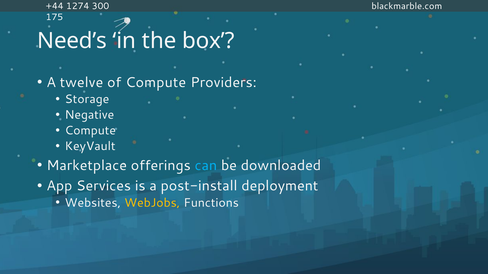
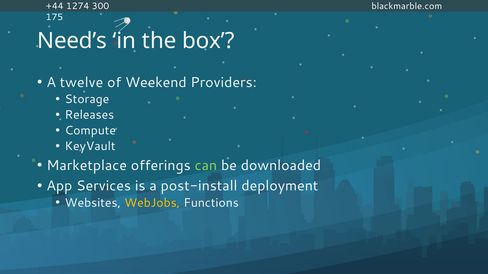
of Compute: Compute -> Weekend
Negative: Negative -> Releases
can colour: light blue -> light green
